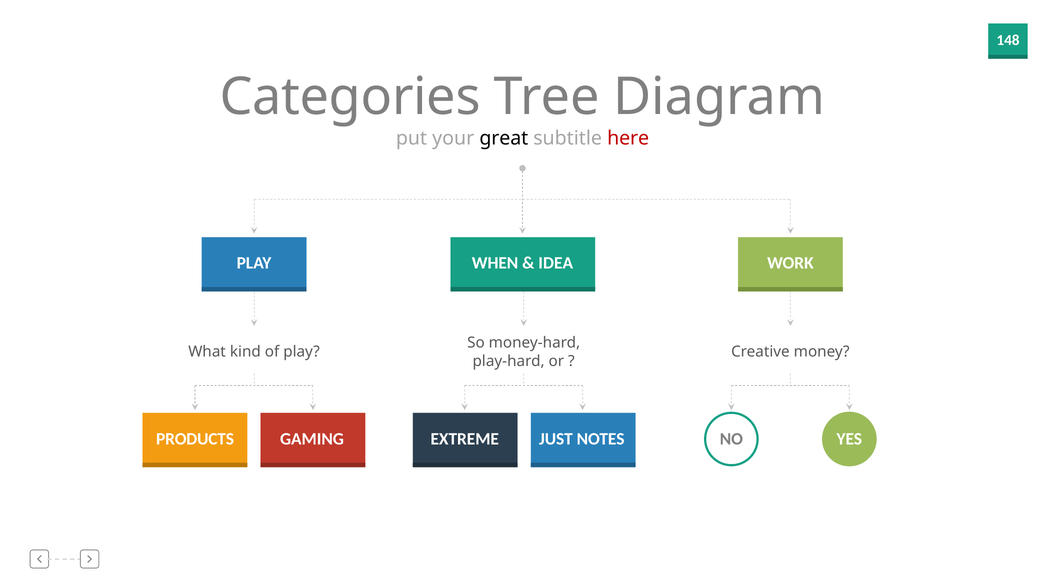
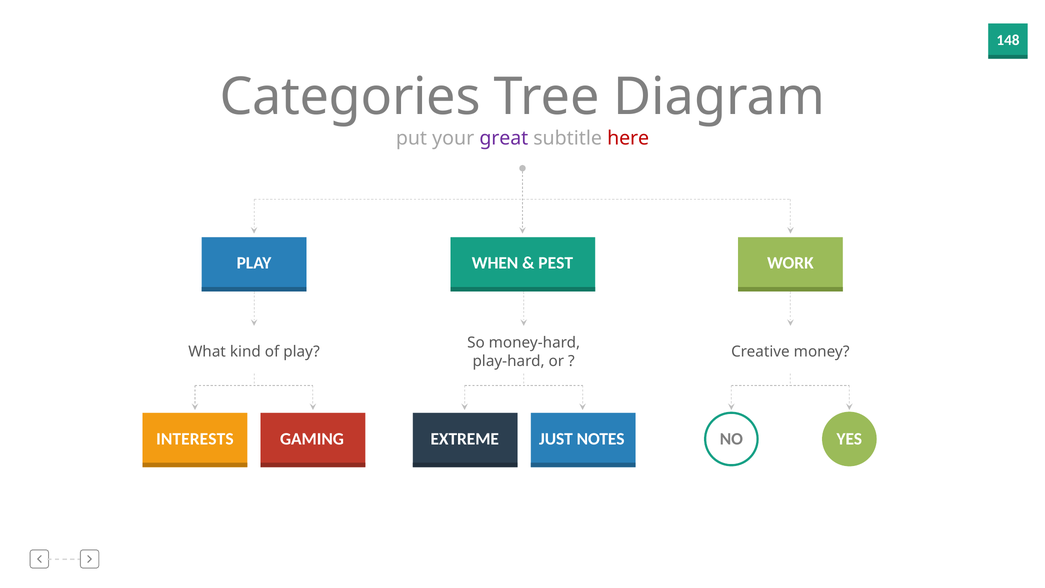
great colour: black -> purple
IDEA: IDEA -> PEST
PRODUCTS: PRODUCTS -> INTERESTS
